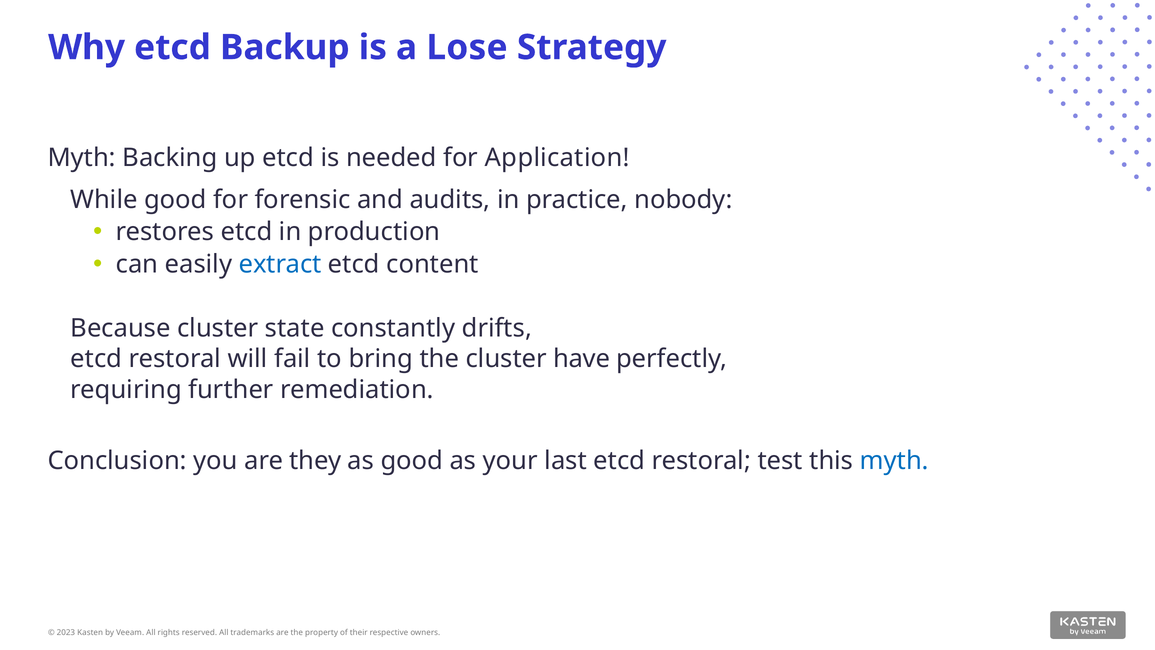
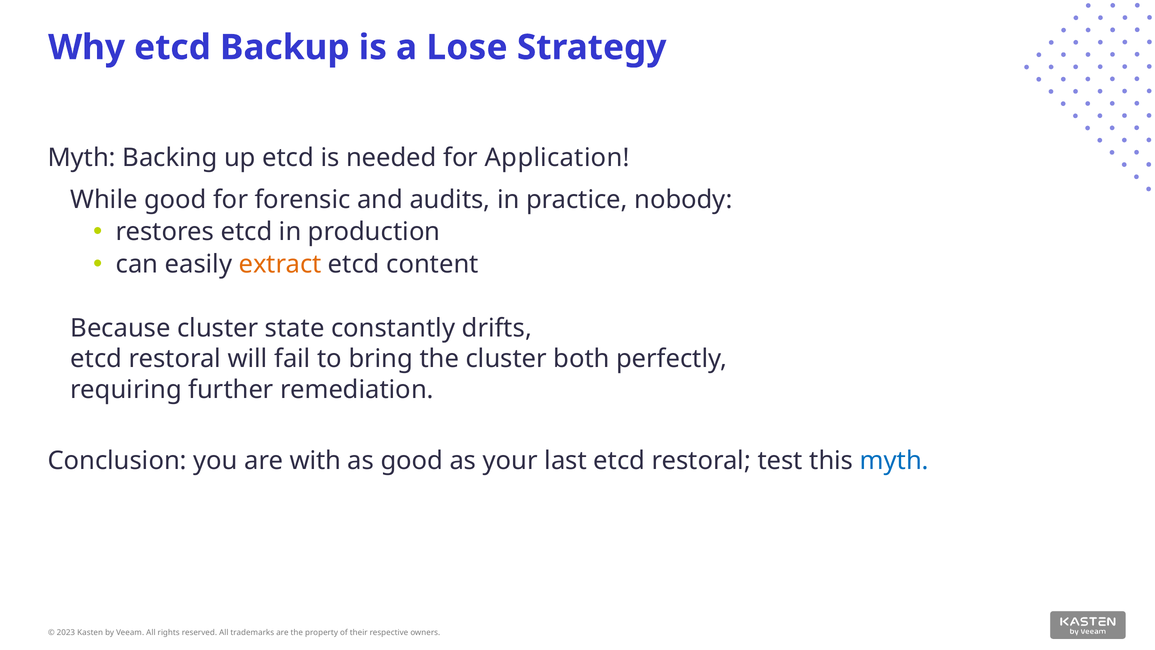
extract colour: blue -> orange
have: have -> both
they: they -> with
